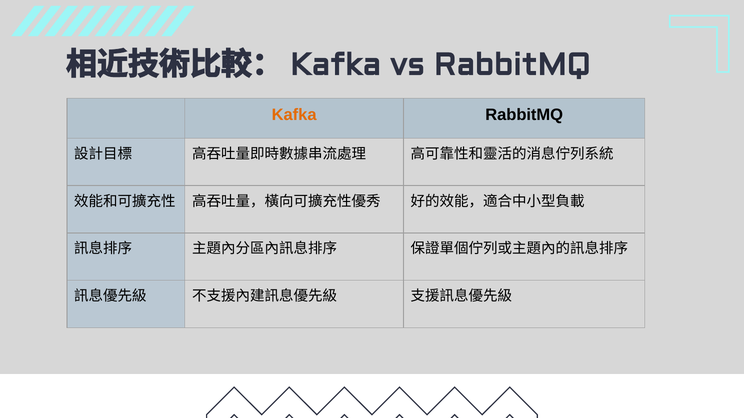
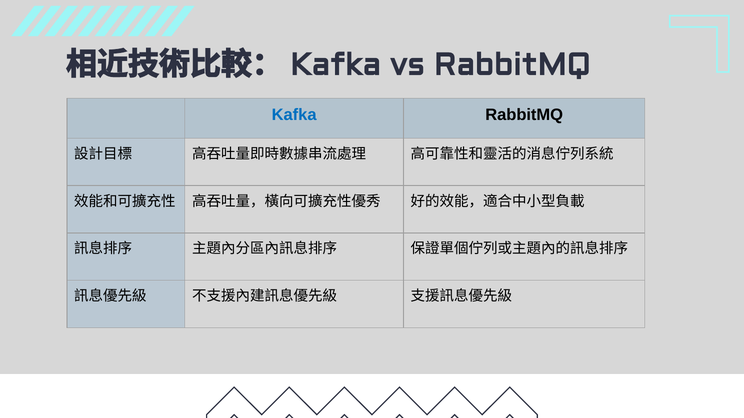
Kafka colour: orange -> blue
